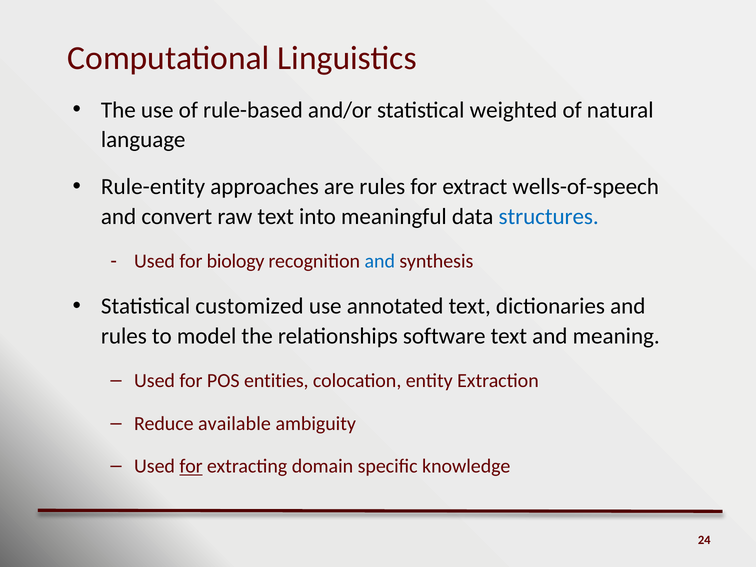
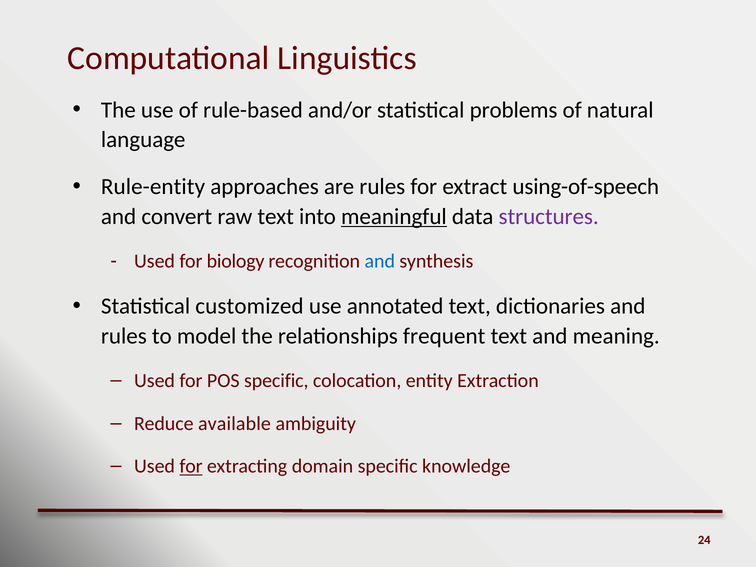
weighted: weighted -> problems
wells-of-speech: wells-of-speech -> using-of-speech
meaningful underline: none -> present
structures colour: blue -> purple
software: software -> frequent
POS entities: entities -> specific
